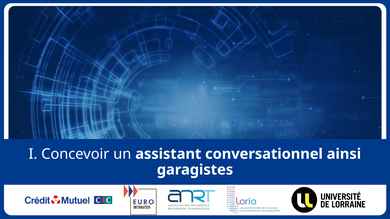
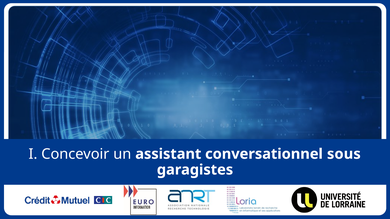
ainsi: ainsi -> sous
